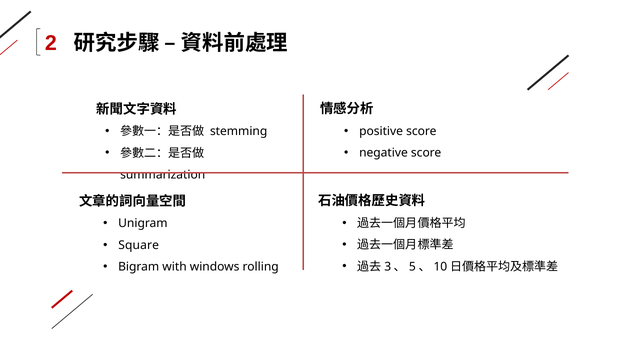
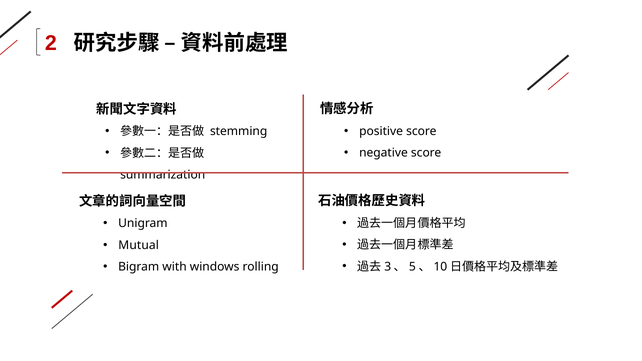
Square: Square -> Mutual
